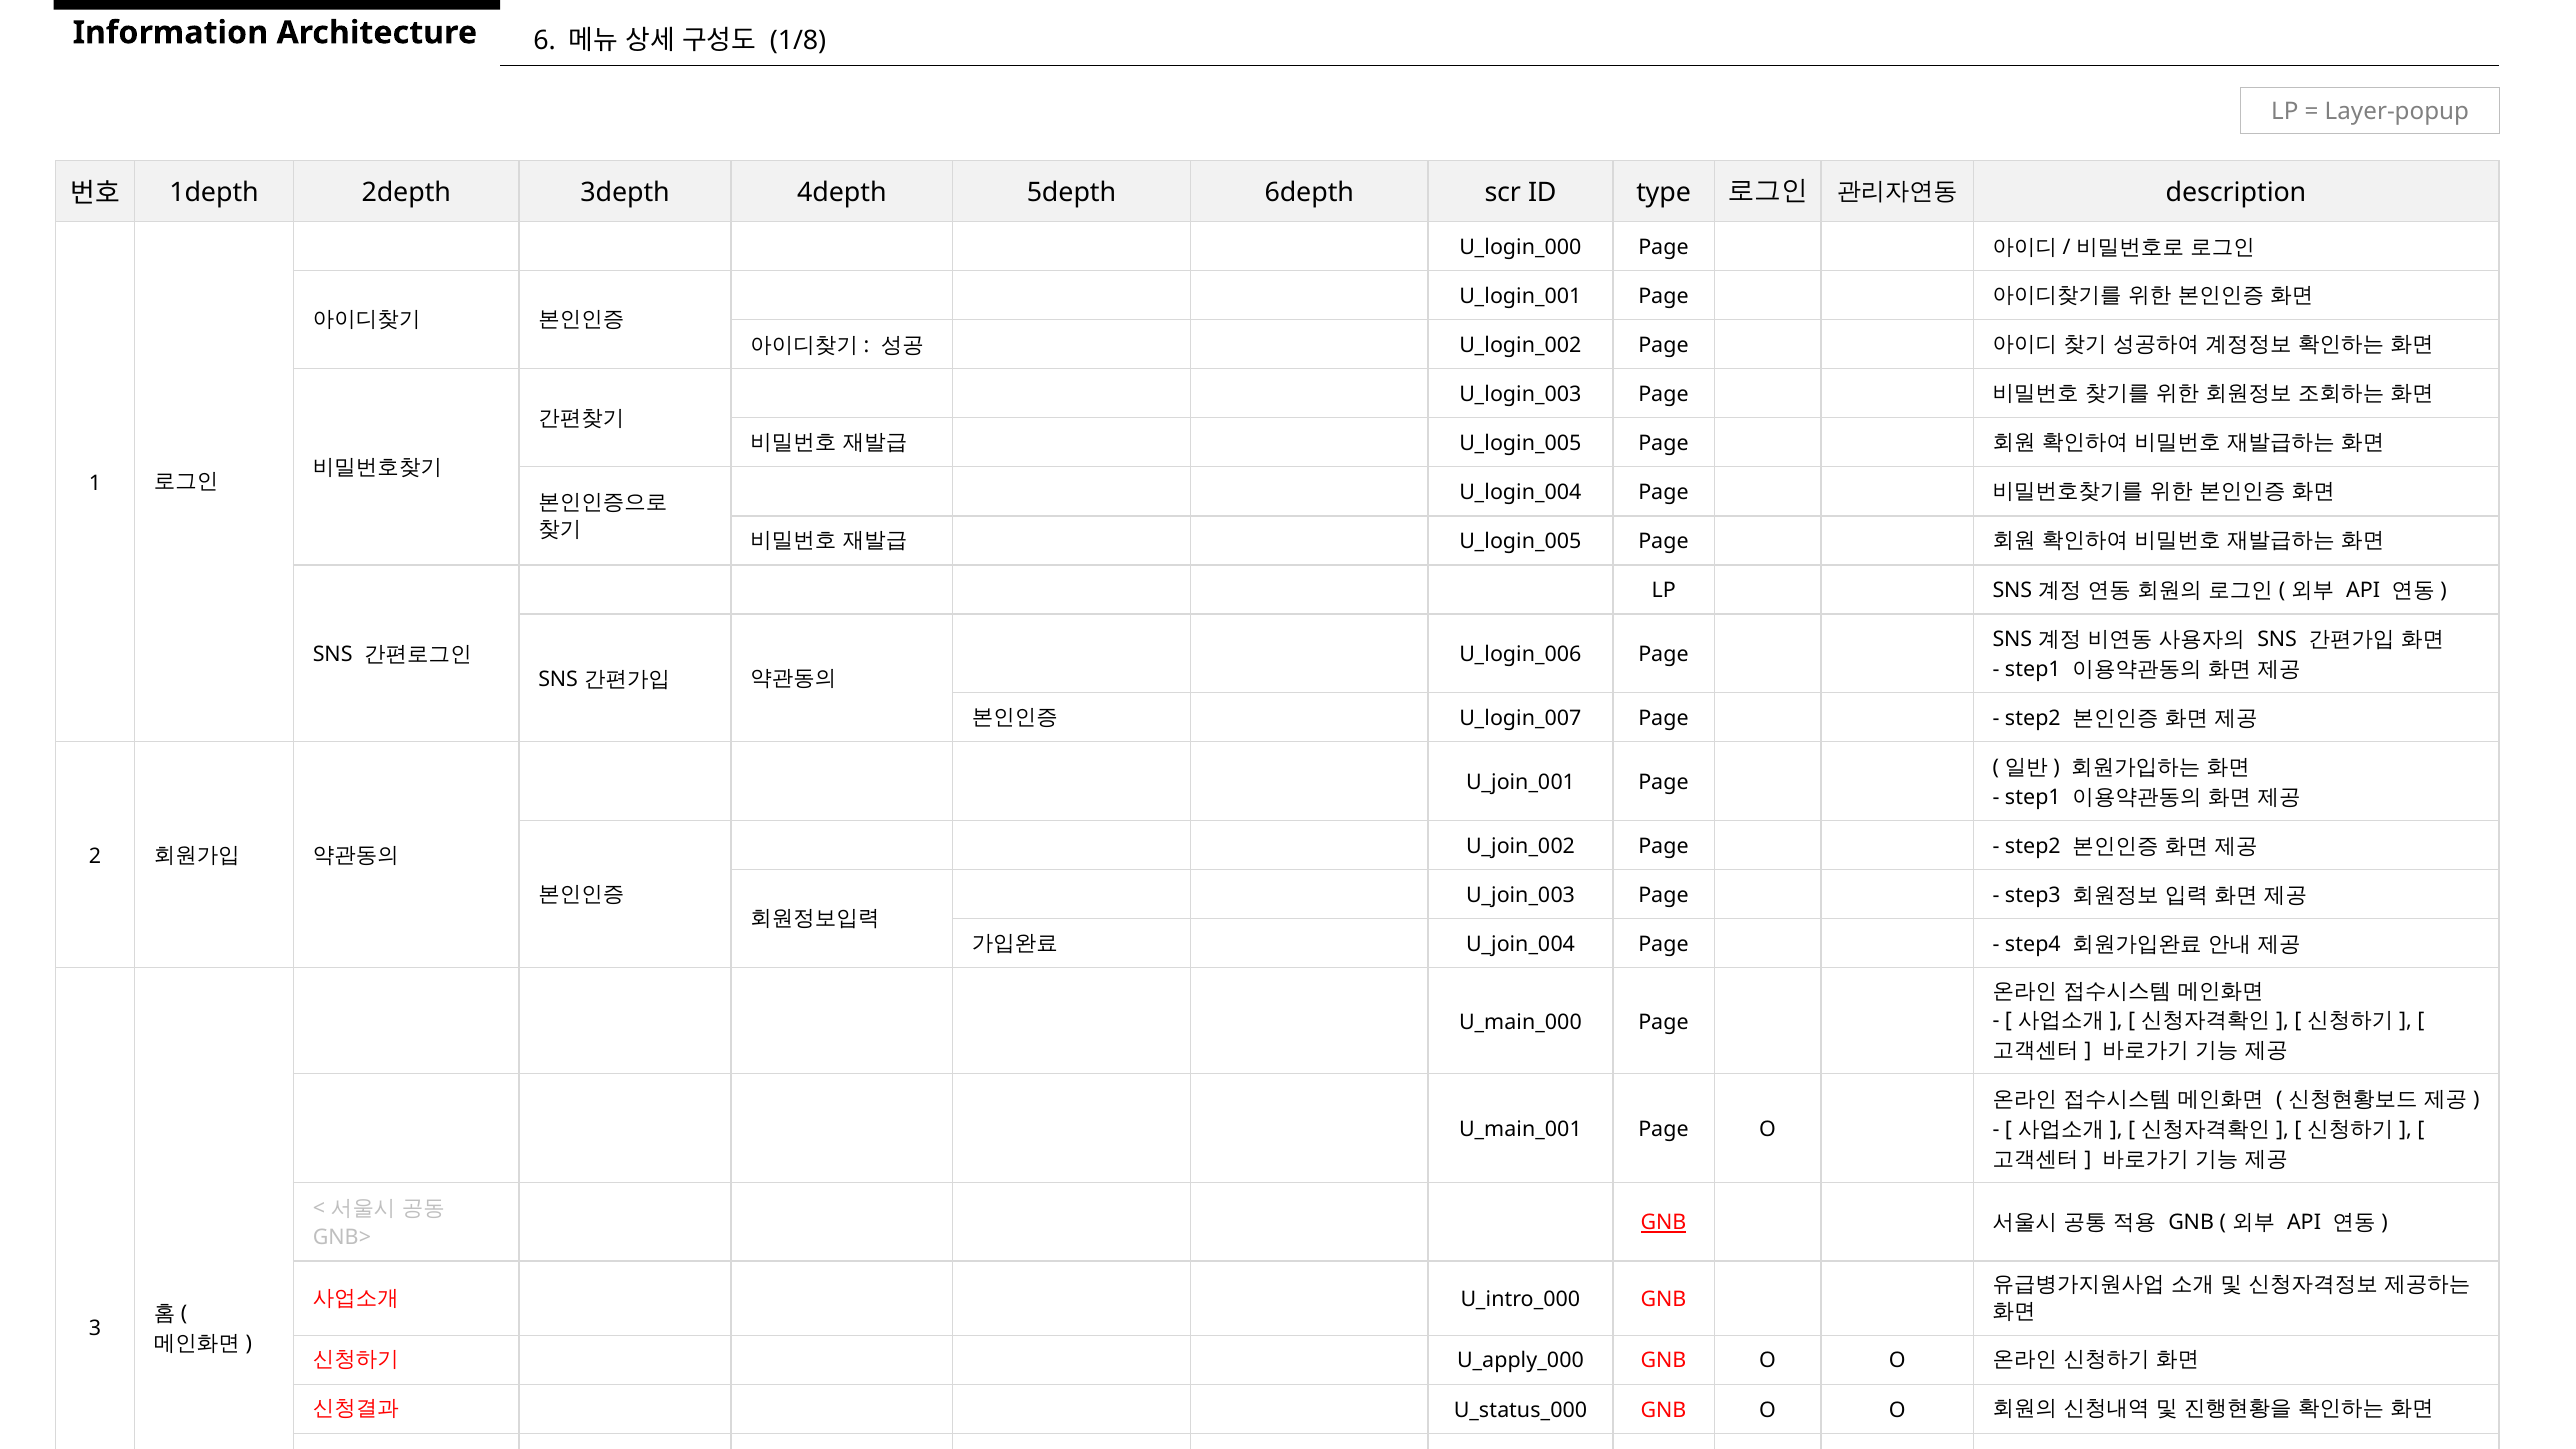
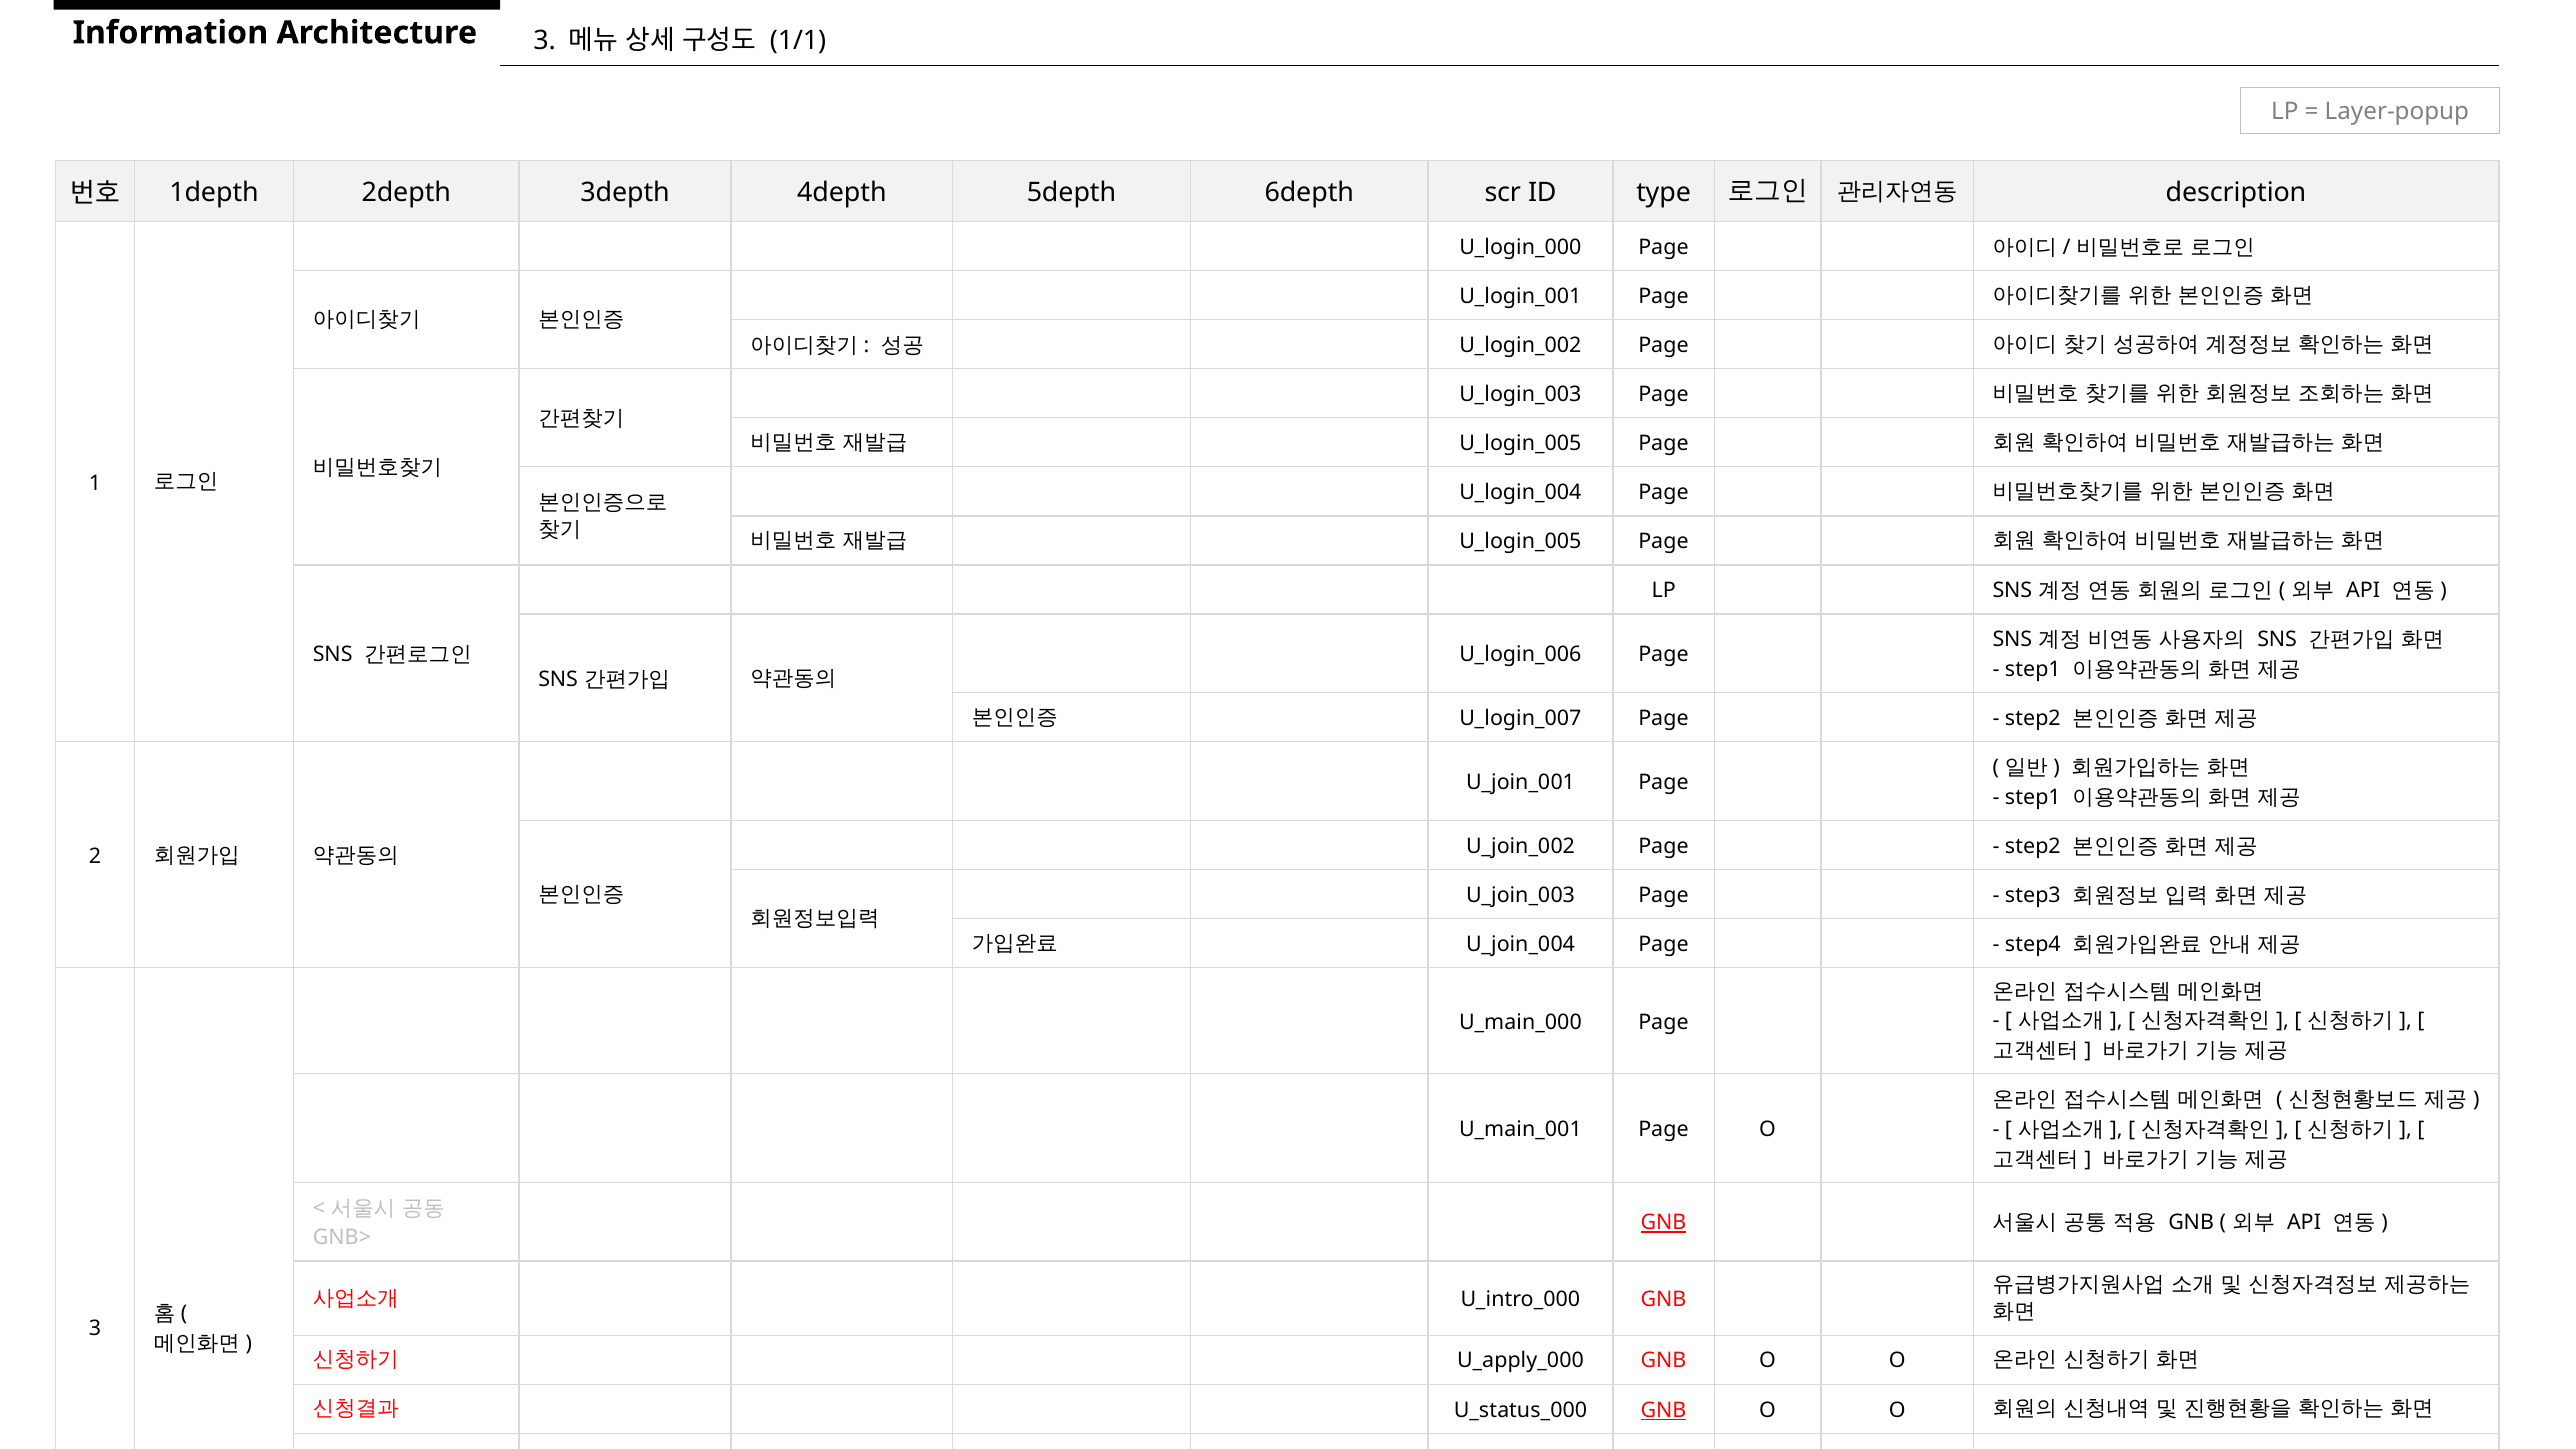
Architecture 6: 6 -> 3
1/8: 1/8 -> 1/1
GNB at (1663, 1410) underline: none -> present
